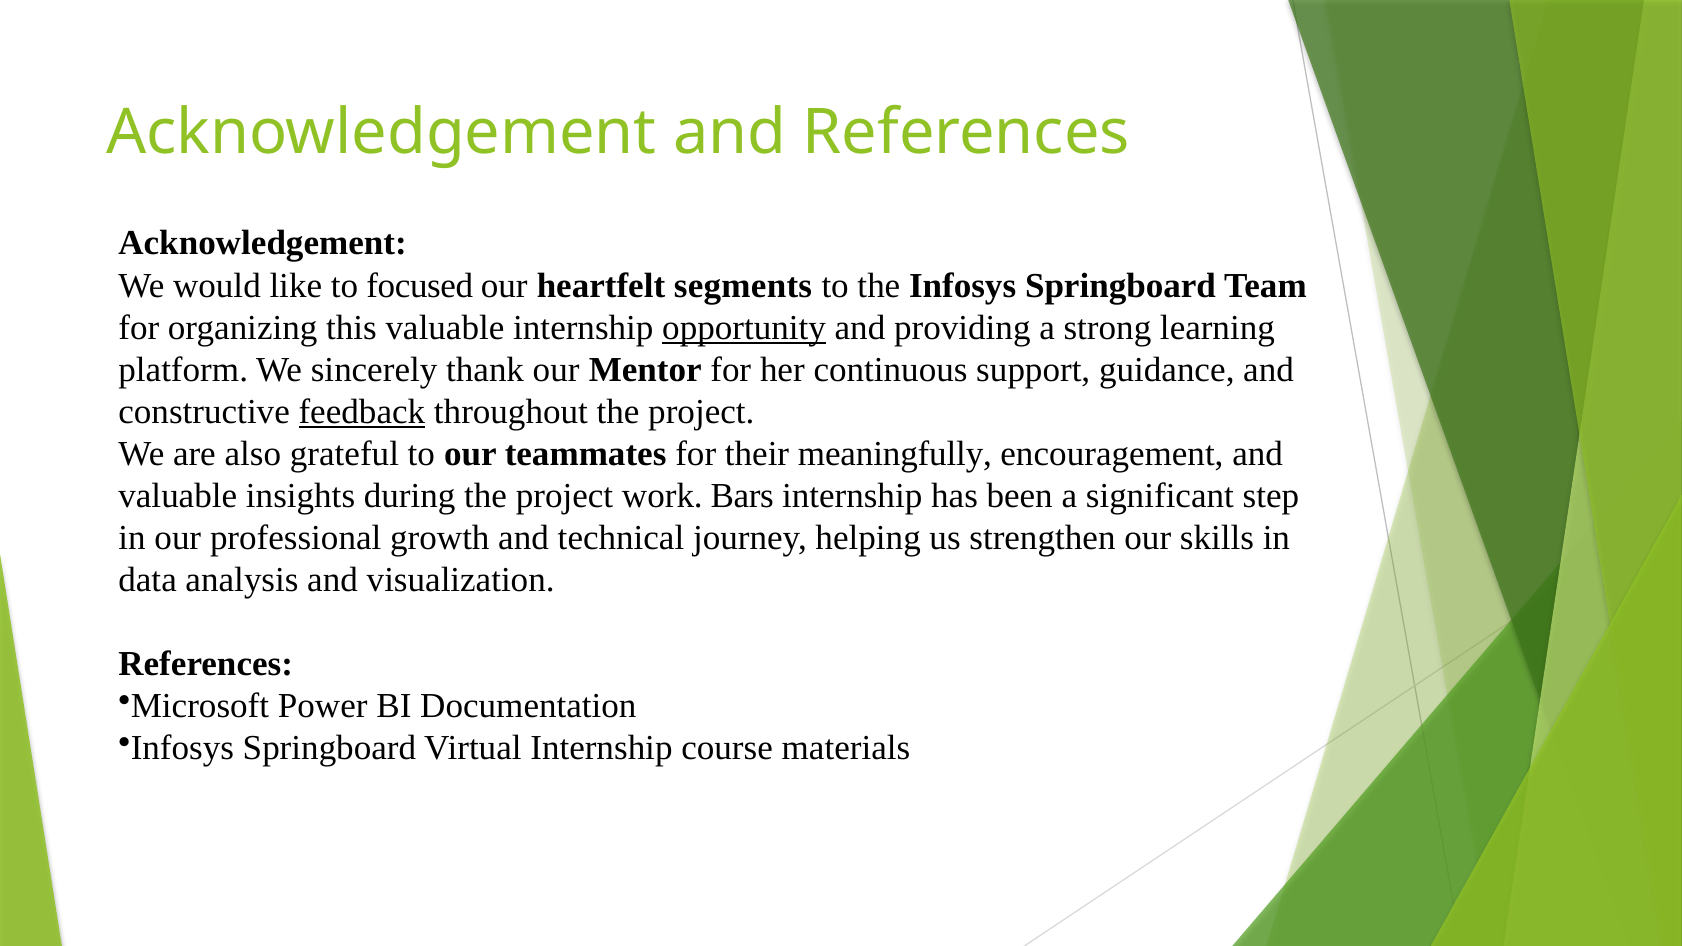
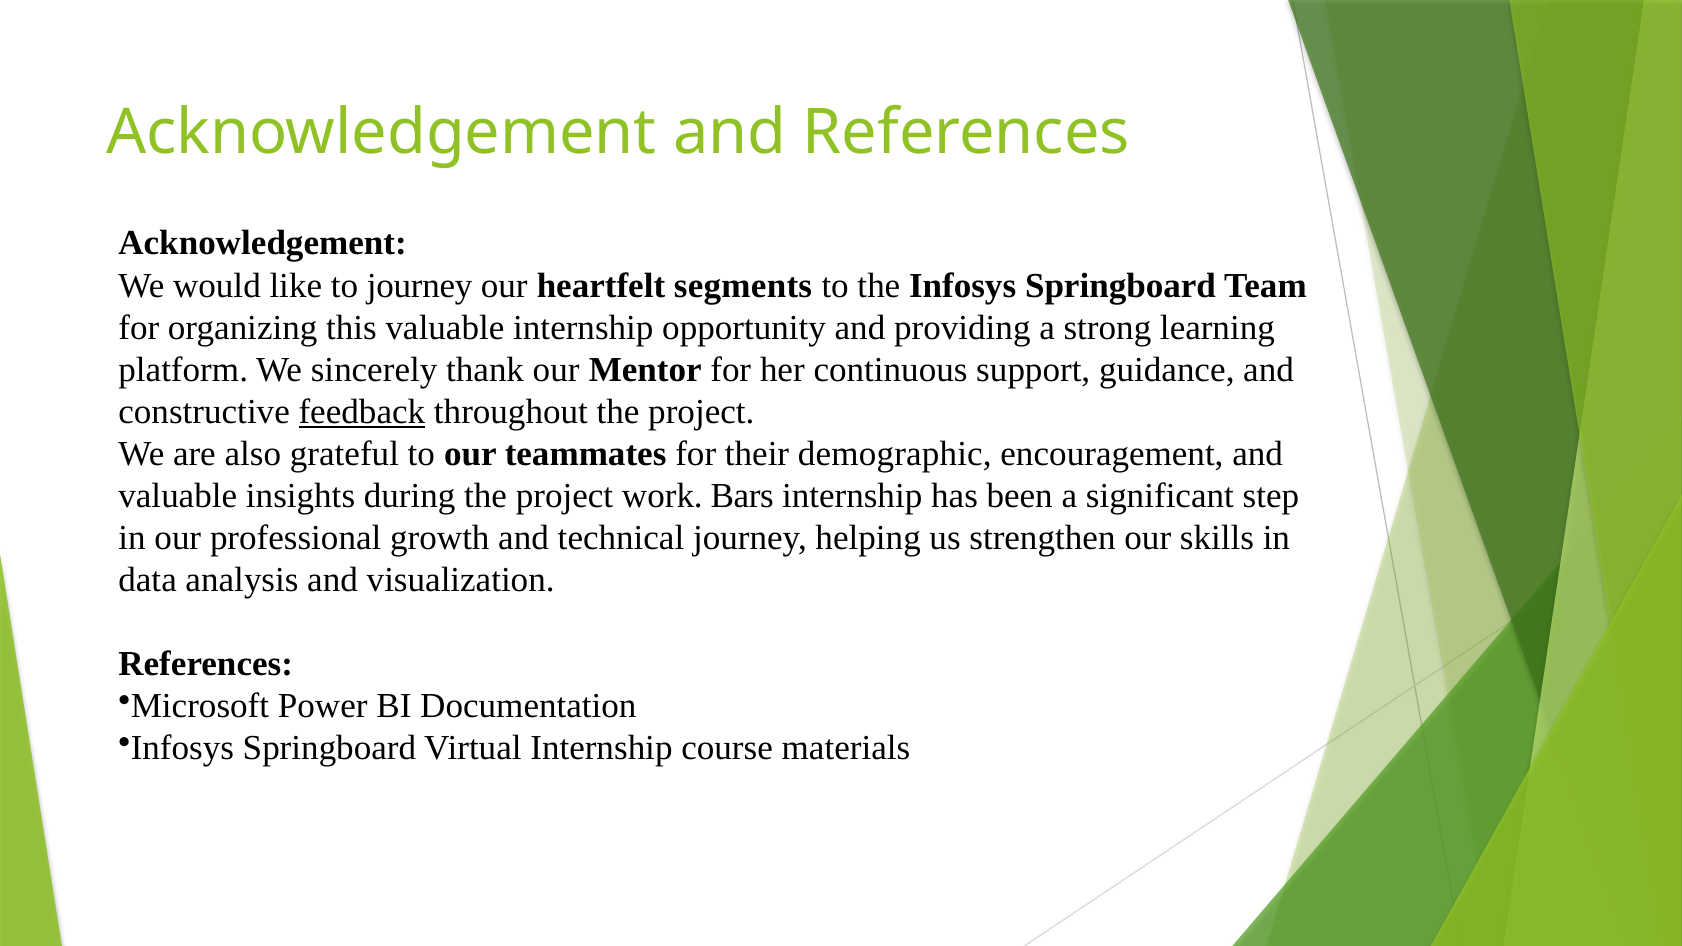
to focused: focused -> journey
opportunity underline: present -> none
meaningfully: meaningfully -> demographic
